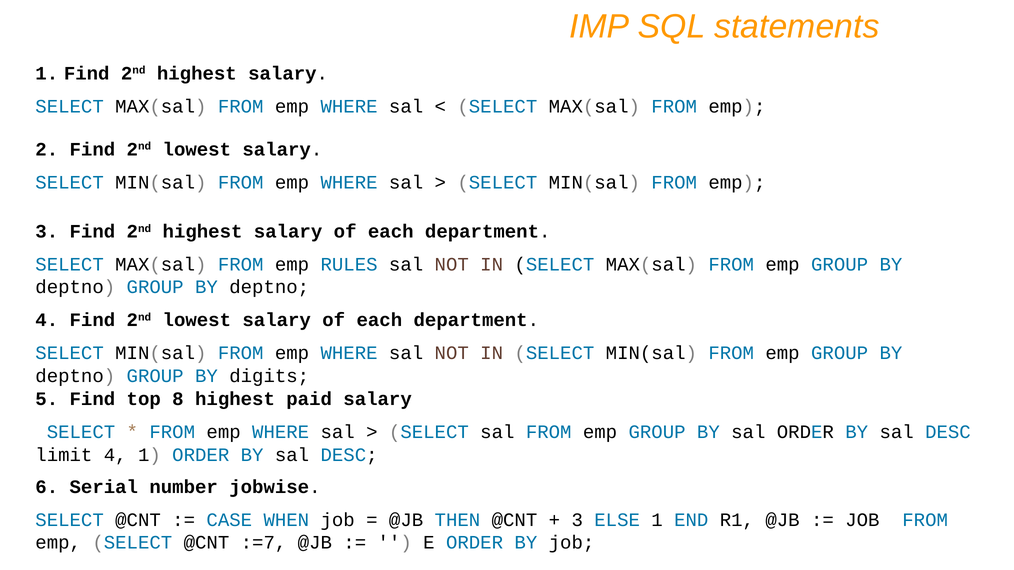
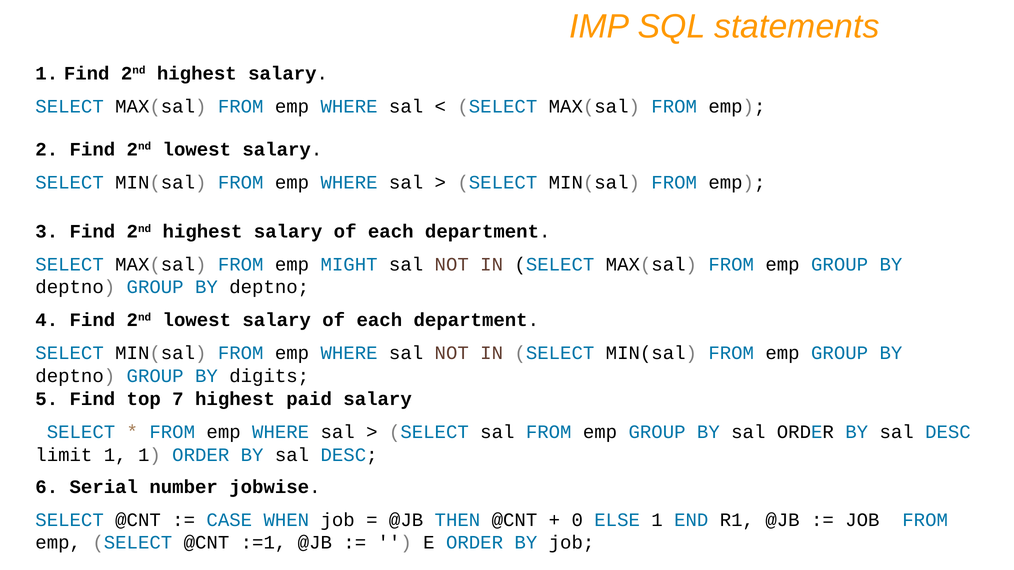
RULES: RULES -> MIGHT
8: 8 -> 7
limit 4: 4 -> 1
3 at (577, 520): 3 -> 0
:=7: :=7 -> :=1
